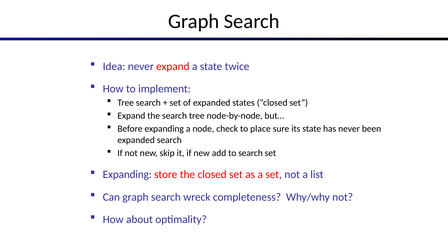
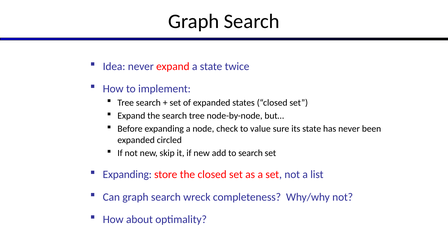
place: place -> value
expanded search: search -> circled
